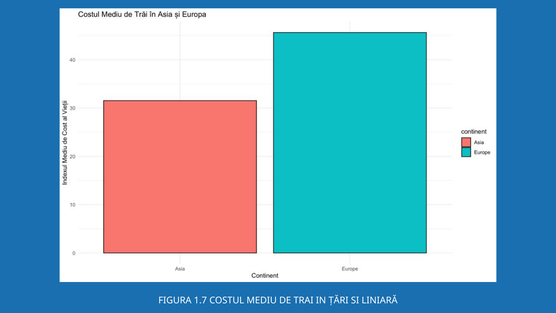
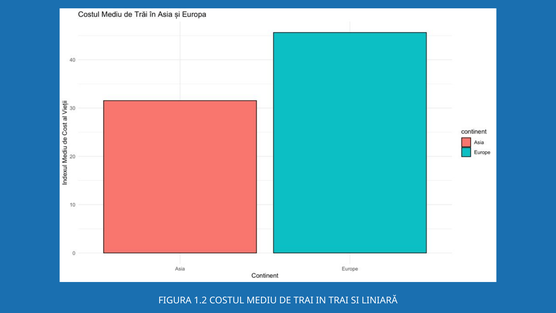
1.7: 1.7 -> 1.2
IN ȚĂRI: ȚĂRI -> TRAI
